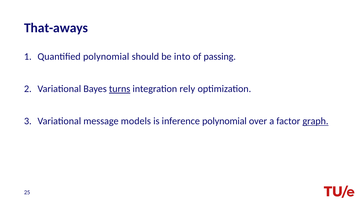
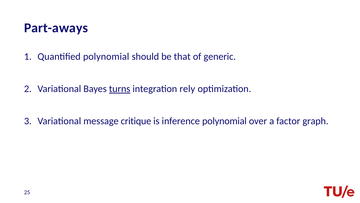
That-aways: That-aways -> Part-aways
into: into -> that
passing: passing -> generic
models: models -> critique
graph underline: present -> none
